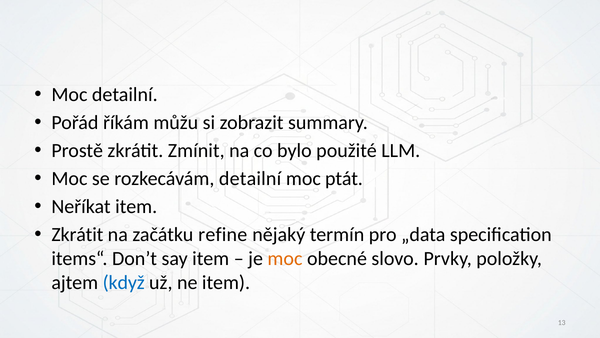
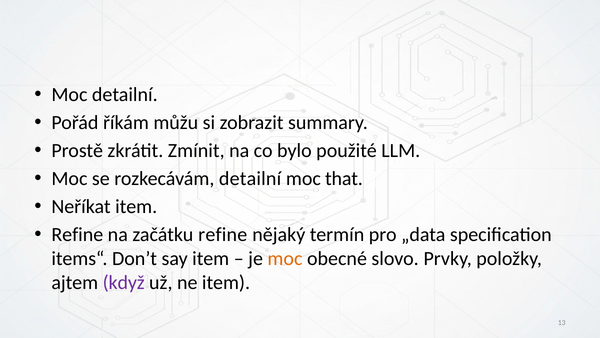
ptát: ptát -> that
Zkrátit at (77, 234): Zkrátit -> Refine
když colour: blue -> purple
